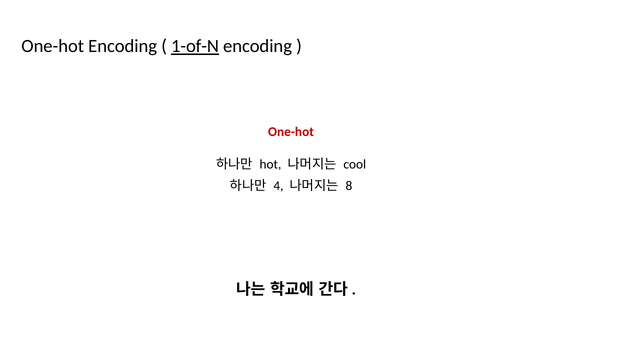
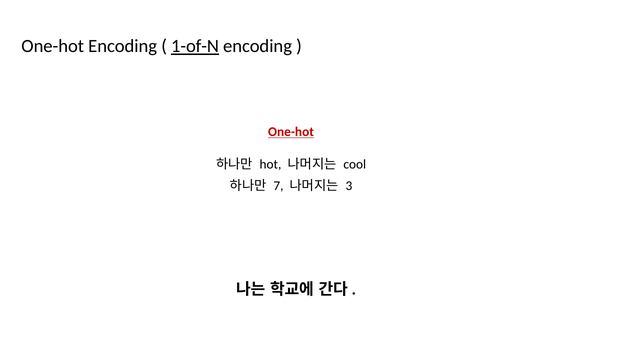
One-hot at (291, 132) underline: none -> present
4: 4 -> 7
8: 8 -> 3
